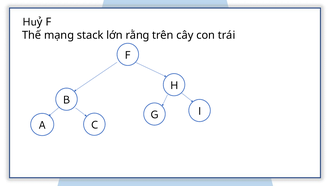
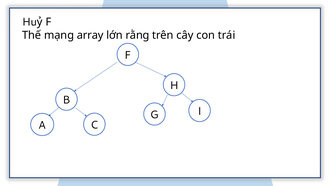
stack: stack -> array
